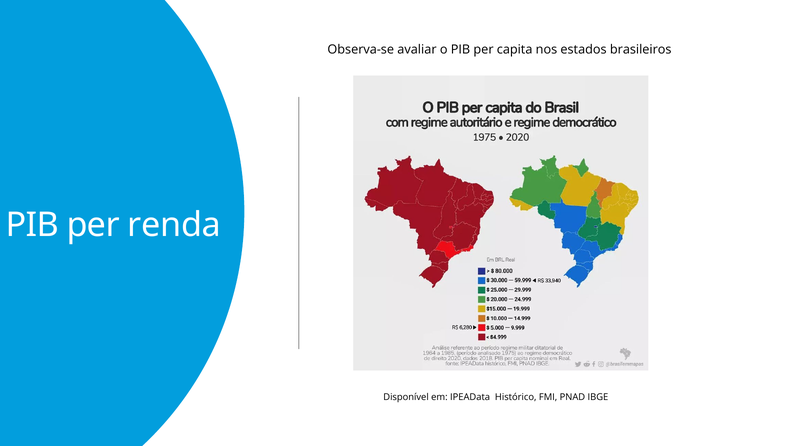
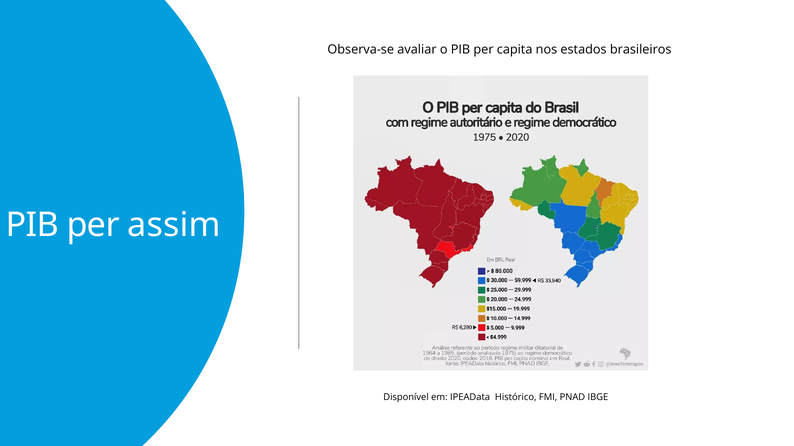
renda: renda -> assim
